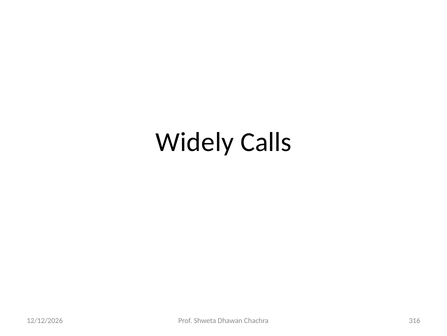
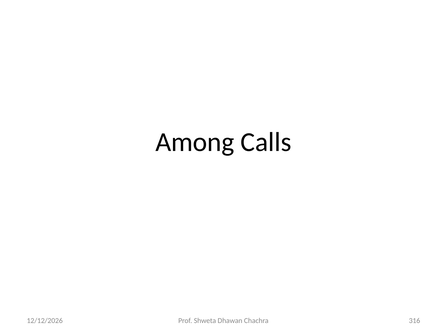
Widely: Widely -> Among
